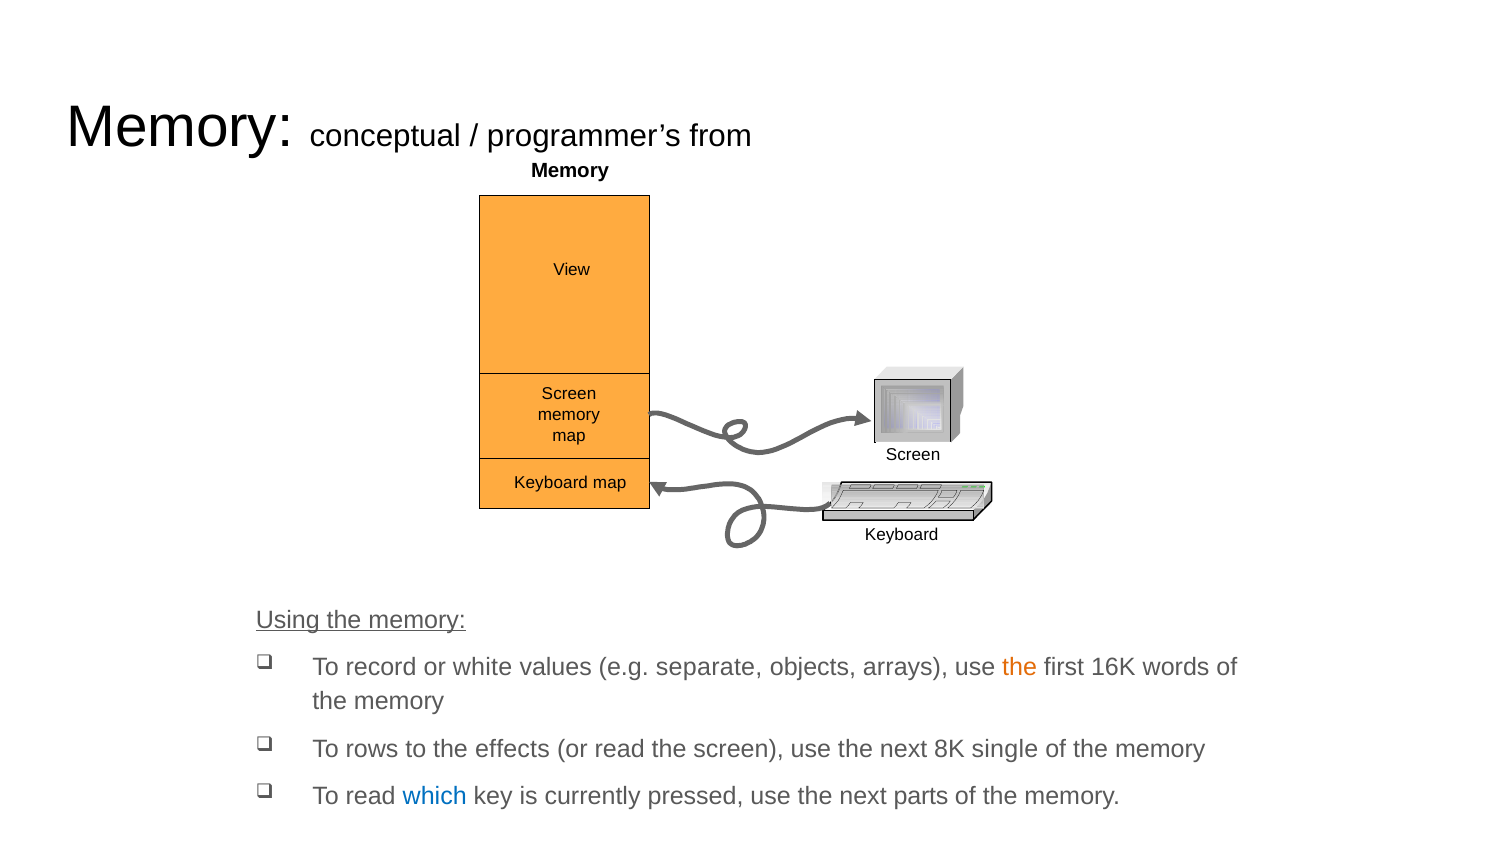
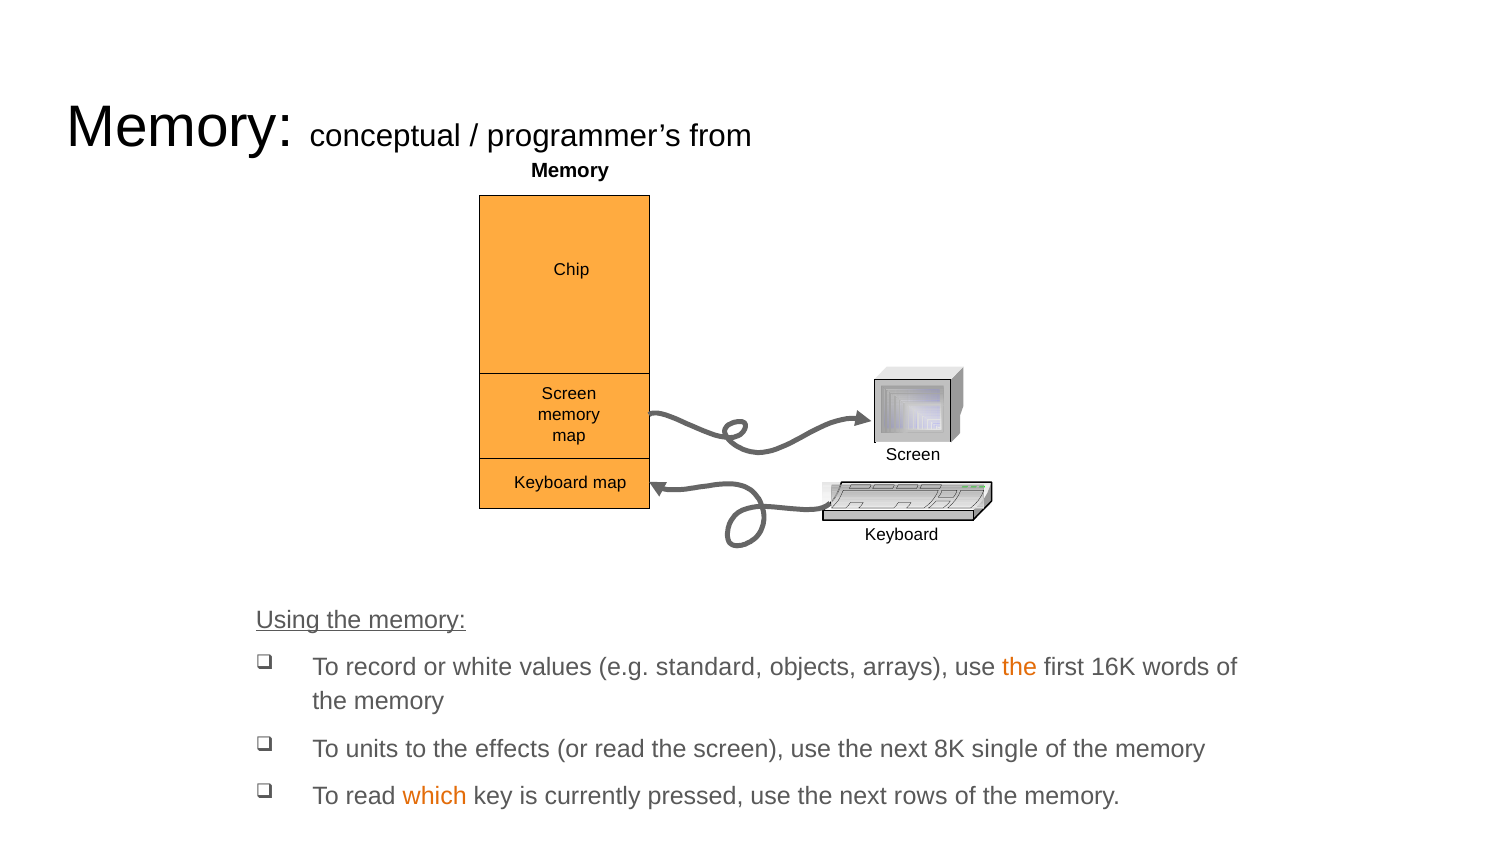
View: View -> Chip
separate: separate -> standard
rows: rows -> units
which colour: blue -> orange
parts: parts -> rows
